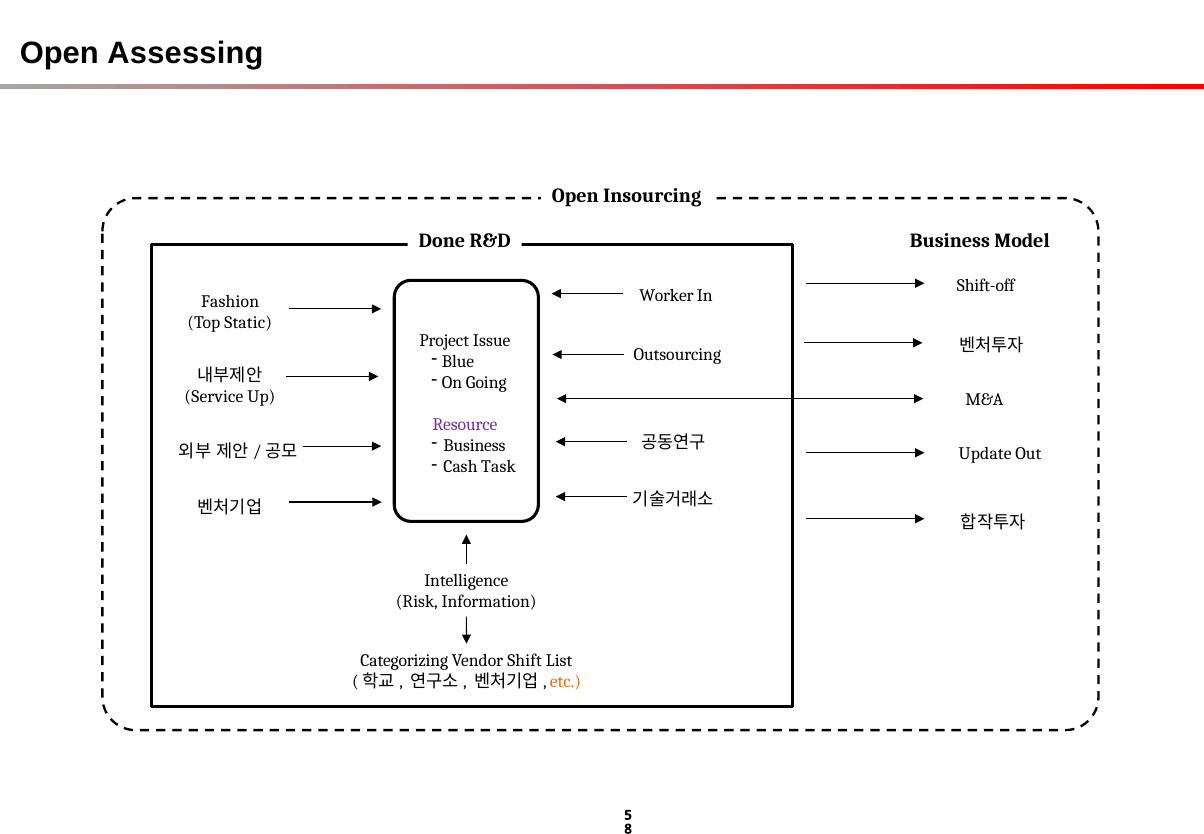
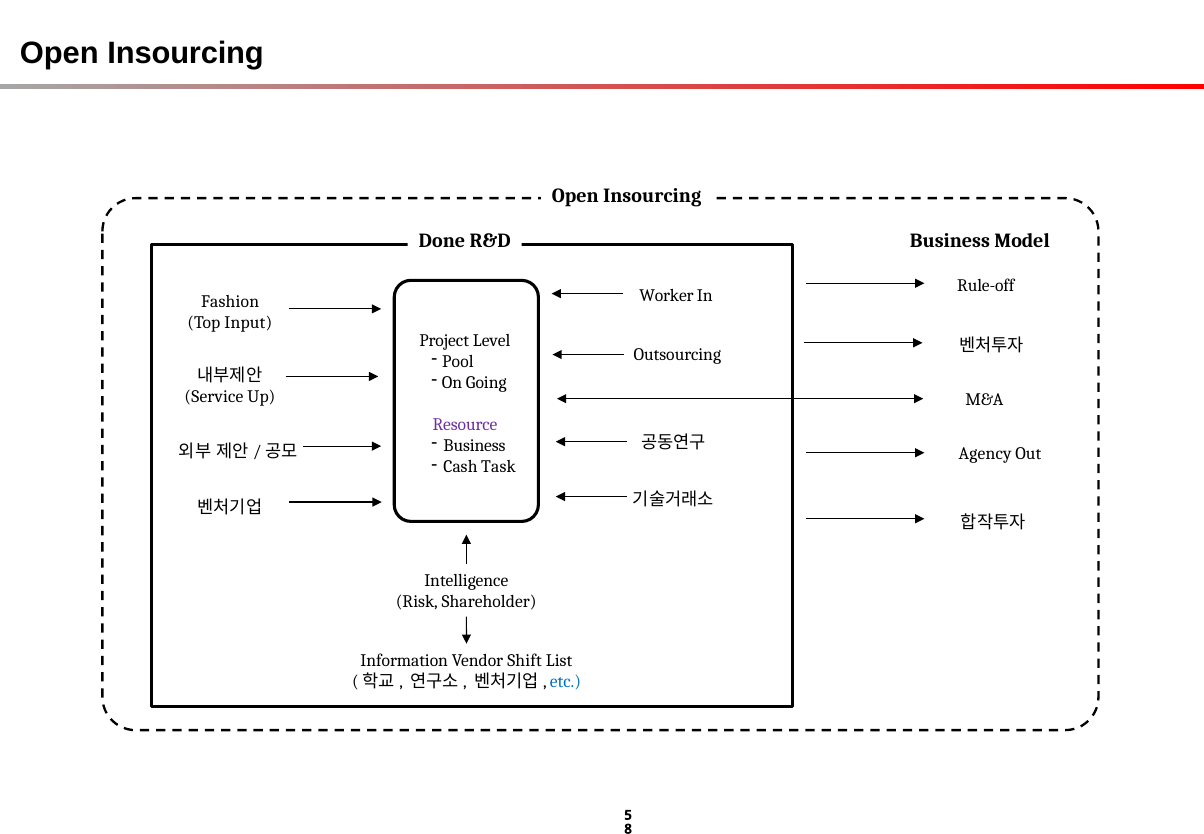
Assessing at (185, 54): Assessing -> Insourcing
Shift-off: Shift-off -> Rule-off
Static: Static -> Input
Issue: Issue -> Level
Blue: Blue -> Pool
Update: Update -> Agency
Information: Information -> Shareholder
Categorizing: Categorizing -> Information
etc colour: orange -> blue
